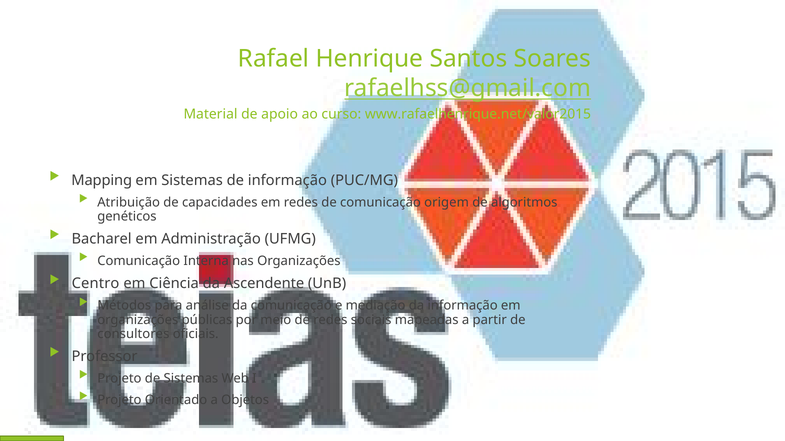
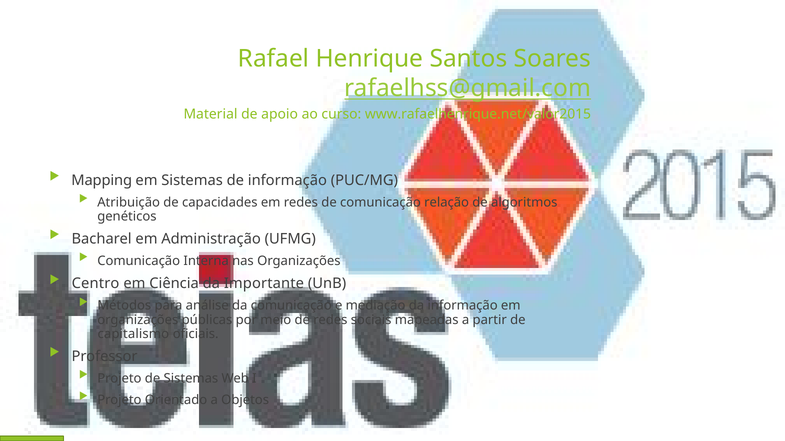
origem: origem -> relação
Ascendente: Ascendente -> Importante
consultores: consultores -> capitalismo
